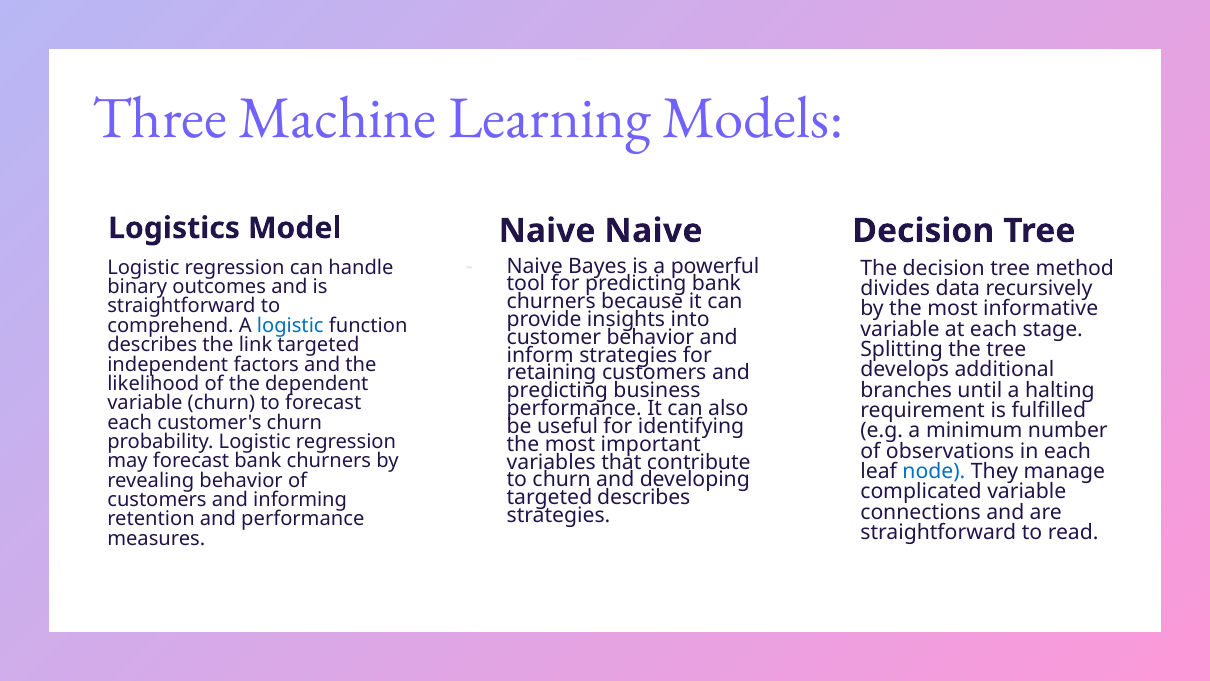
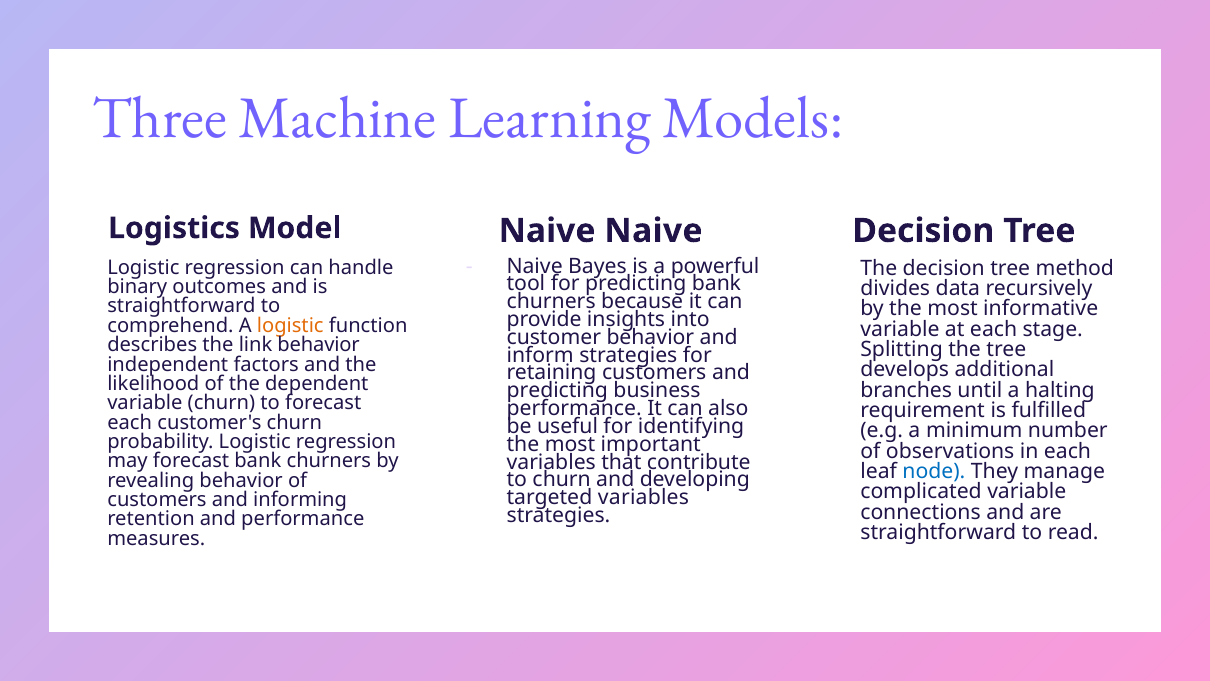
logistic at (290, 325) colour: blue -> orange
link targeted: targeted -> behavior
targeted describes: describes -> variables
